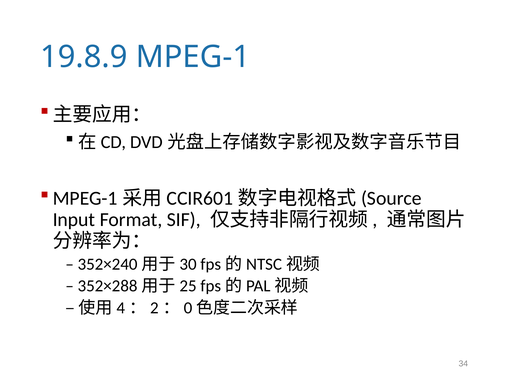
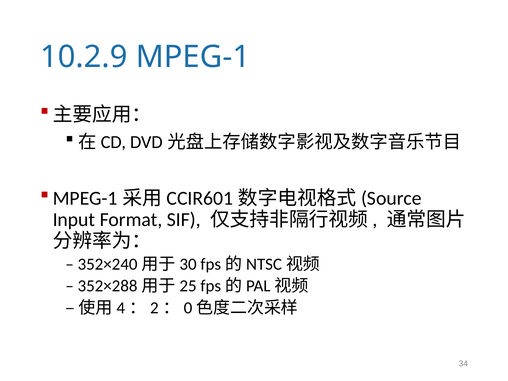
19.8.9: 19.8.9 -> 10.2.9
